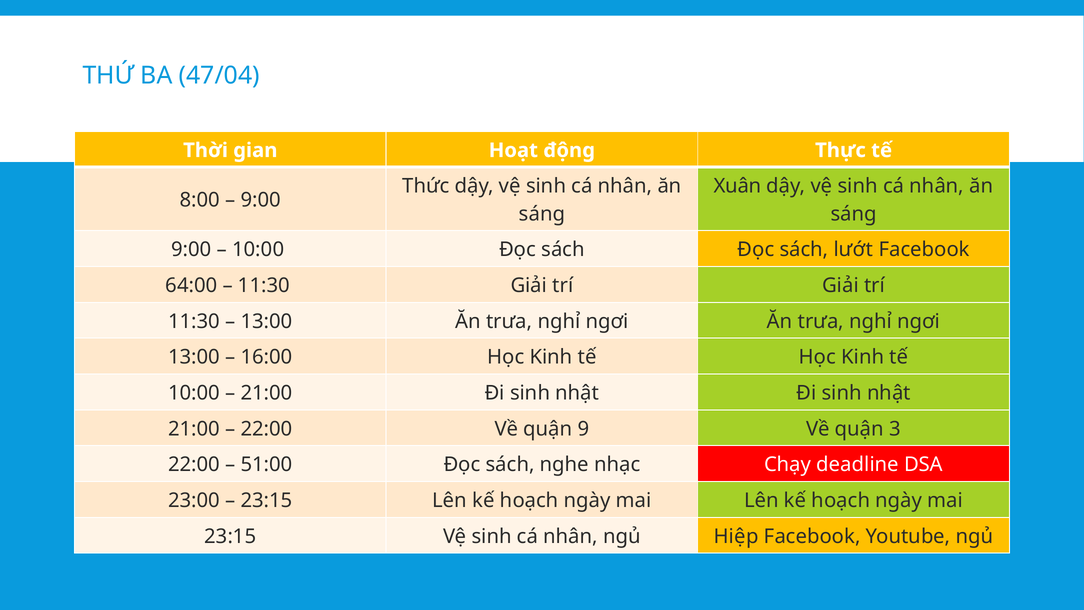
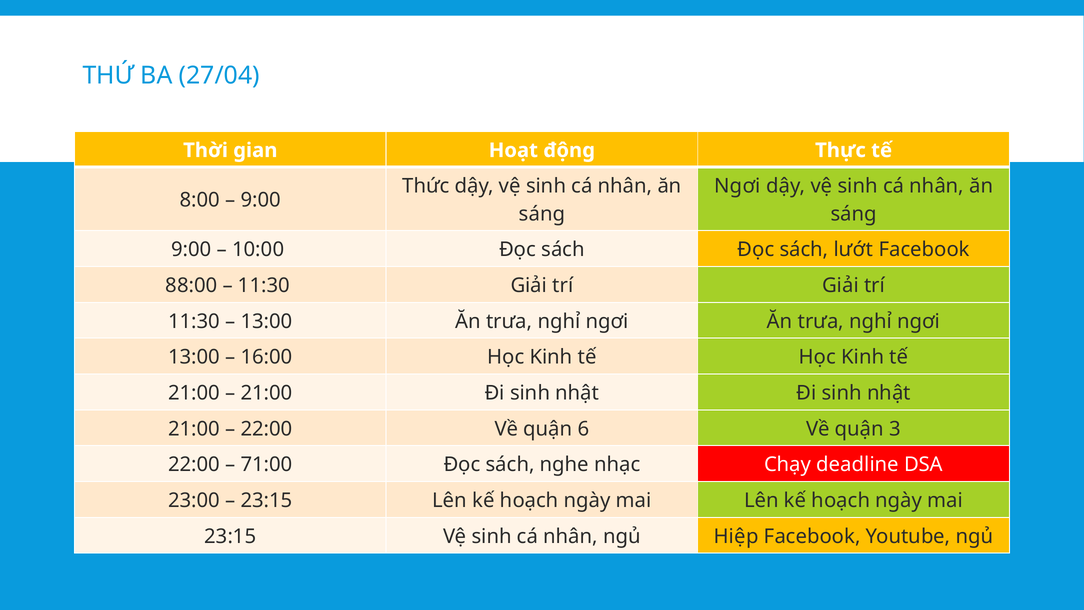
47/04: 47/04 -> 27/04
Xuân at (738, 186): Xuân -> Ngơi
64:00: 64:00 -> 88:00
10:00 at (194, 393): 10:00 -> 21:00
9: 9 -> 6
51:00: 51:00 -> 71:00
